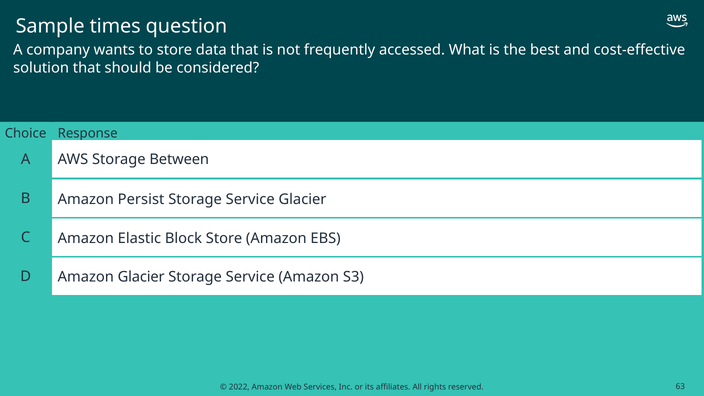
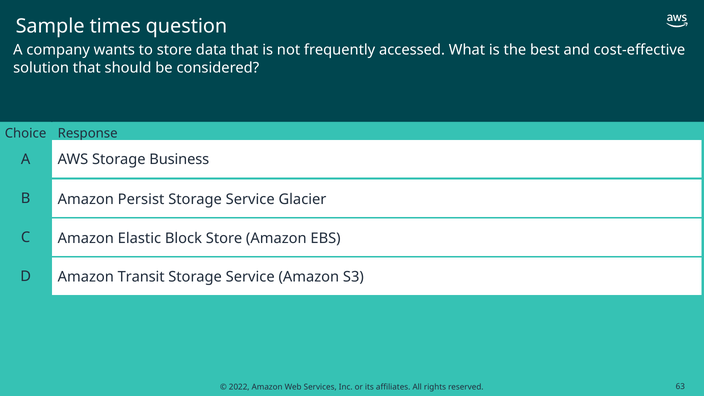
Between: Between -> Business
Amazon Glacier: Glacier -> Transit
